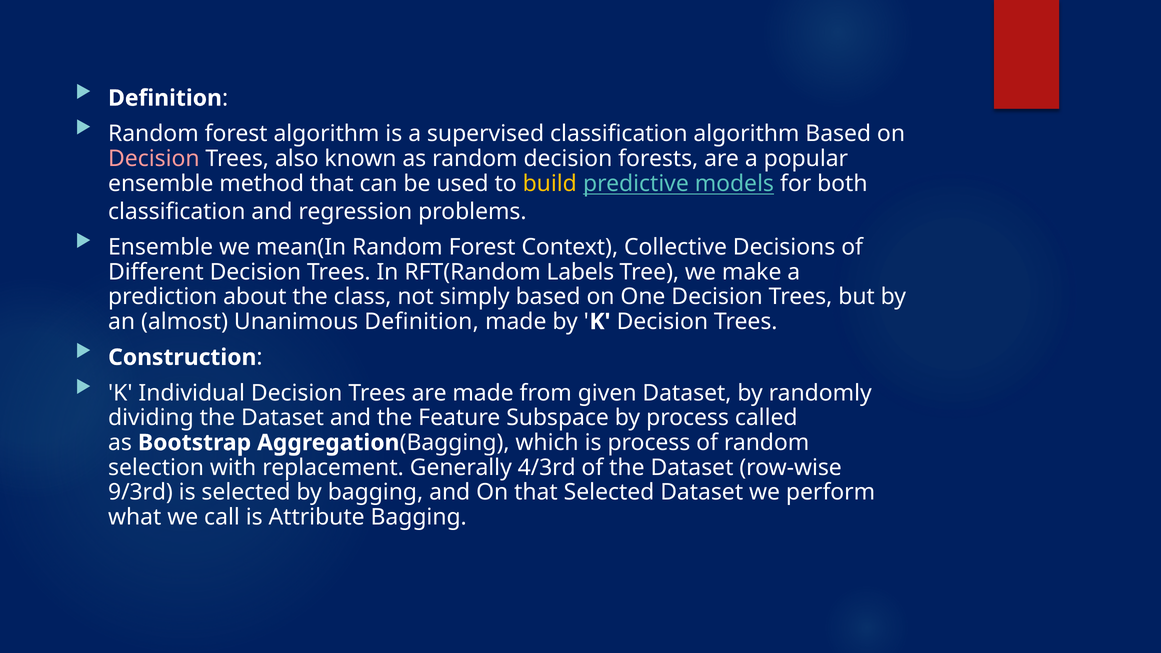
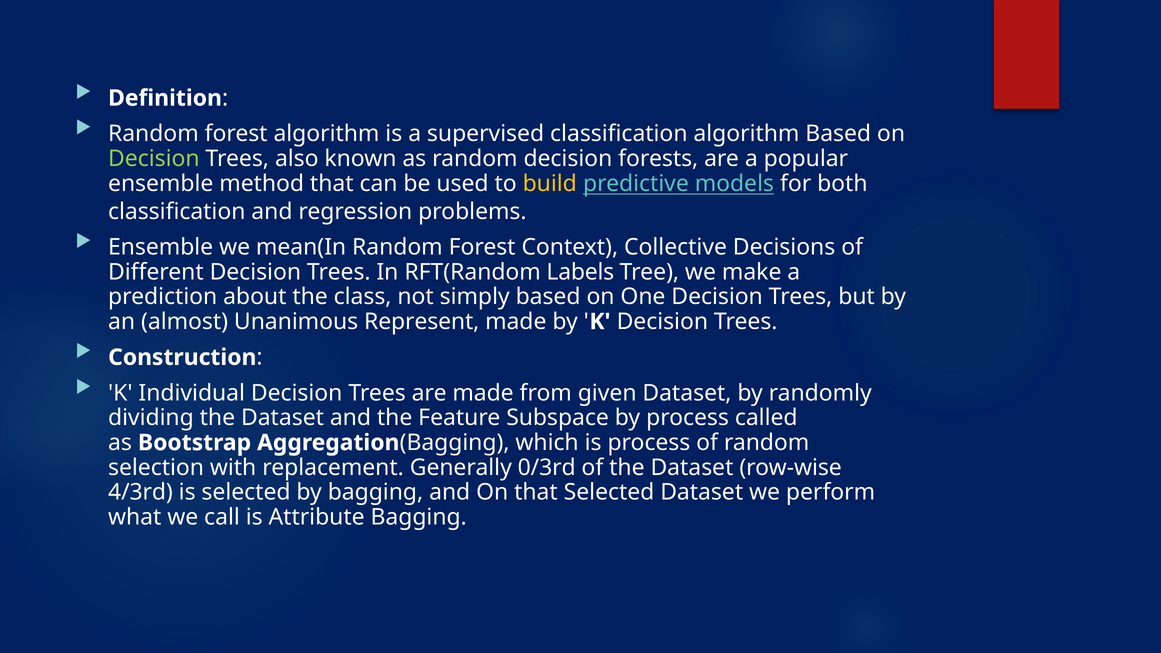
Decision at (154, 159) colour: pink -> light green
Unanimous Definition: Definition -> Represent
4/3rd: 4/3rd -> 0/3rd
9/3rd: 9/3rd -> 4/3rd
